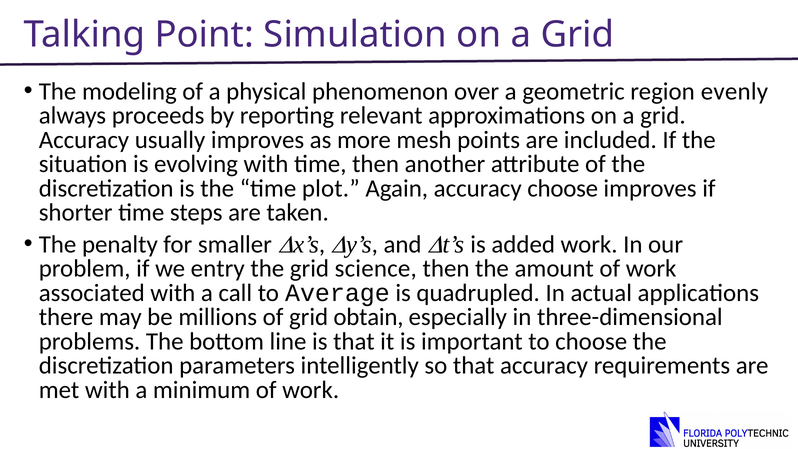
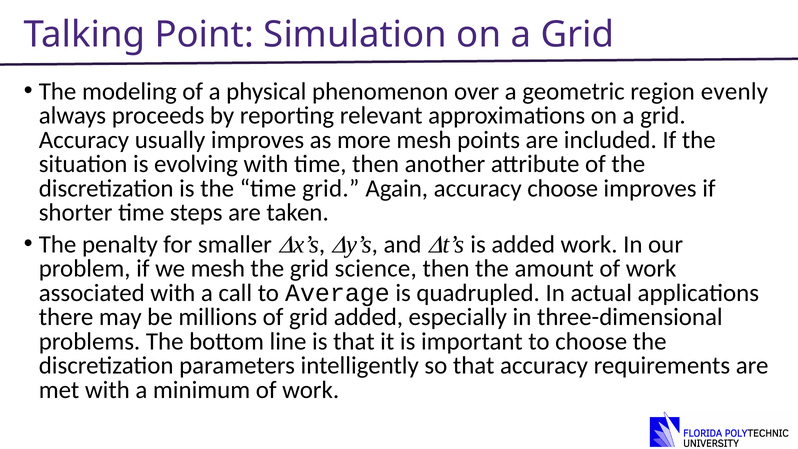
time plot: plot -> grid
we entry: entry -> mesh
grid obtain: obtain -> added
